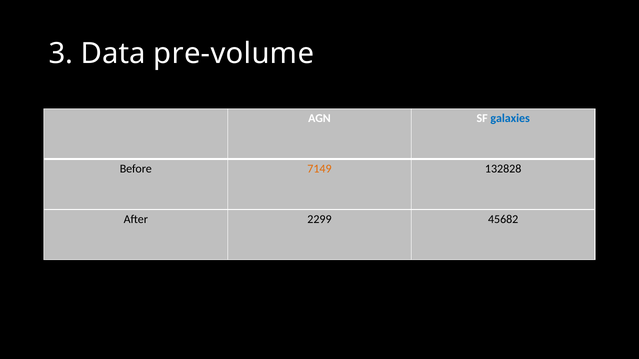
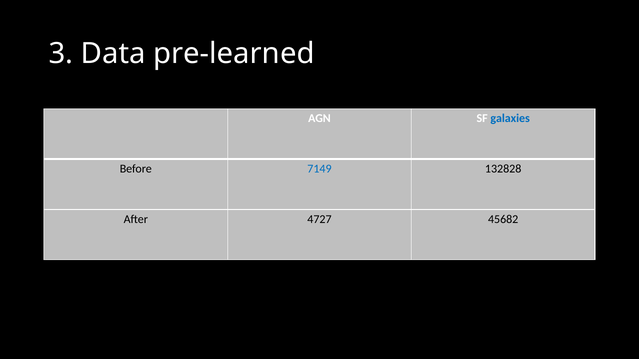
pre-volume: pre-volume -> pre-learned
7149 colour: orange -> blue
2299: 2299 -> 4727
